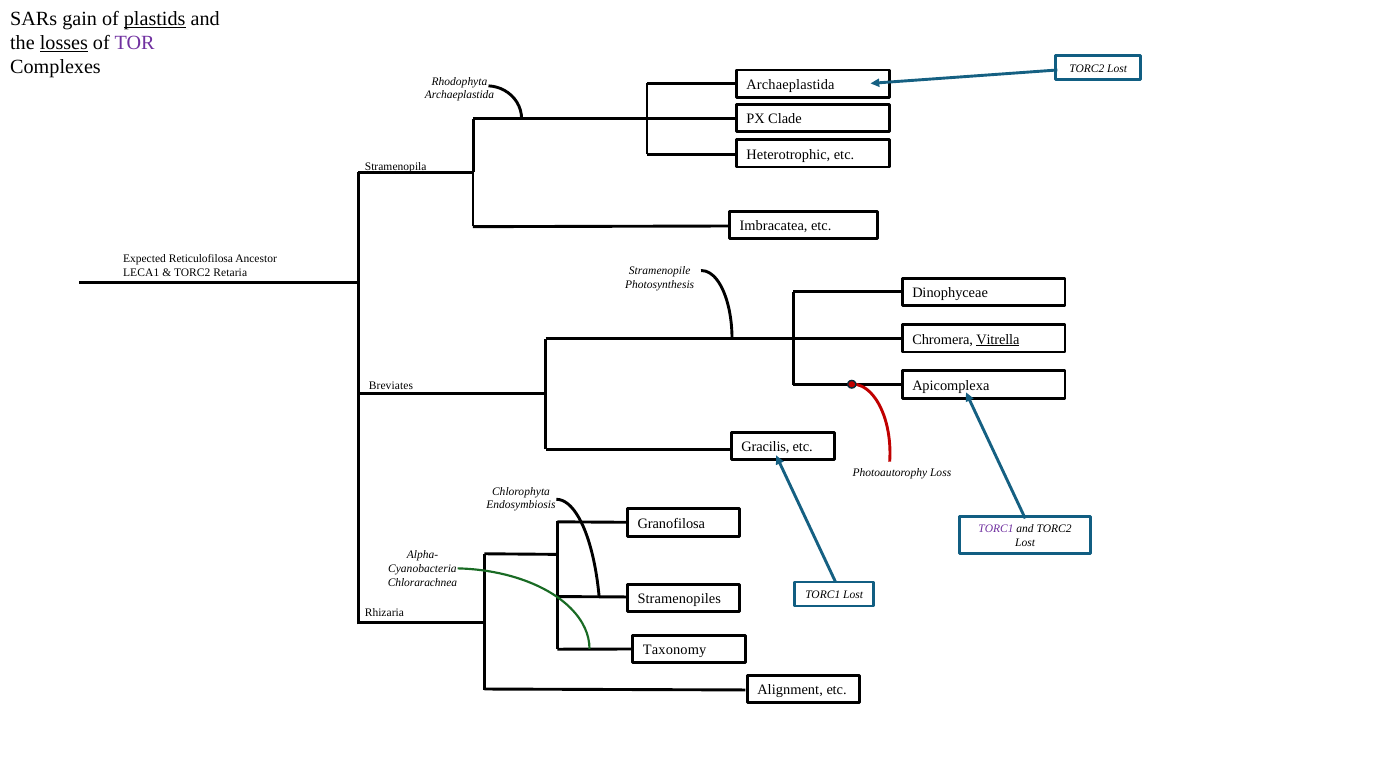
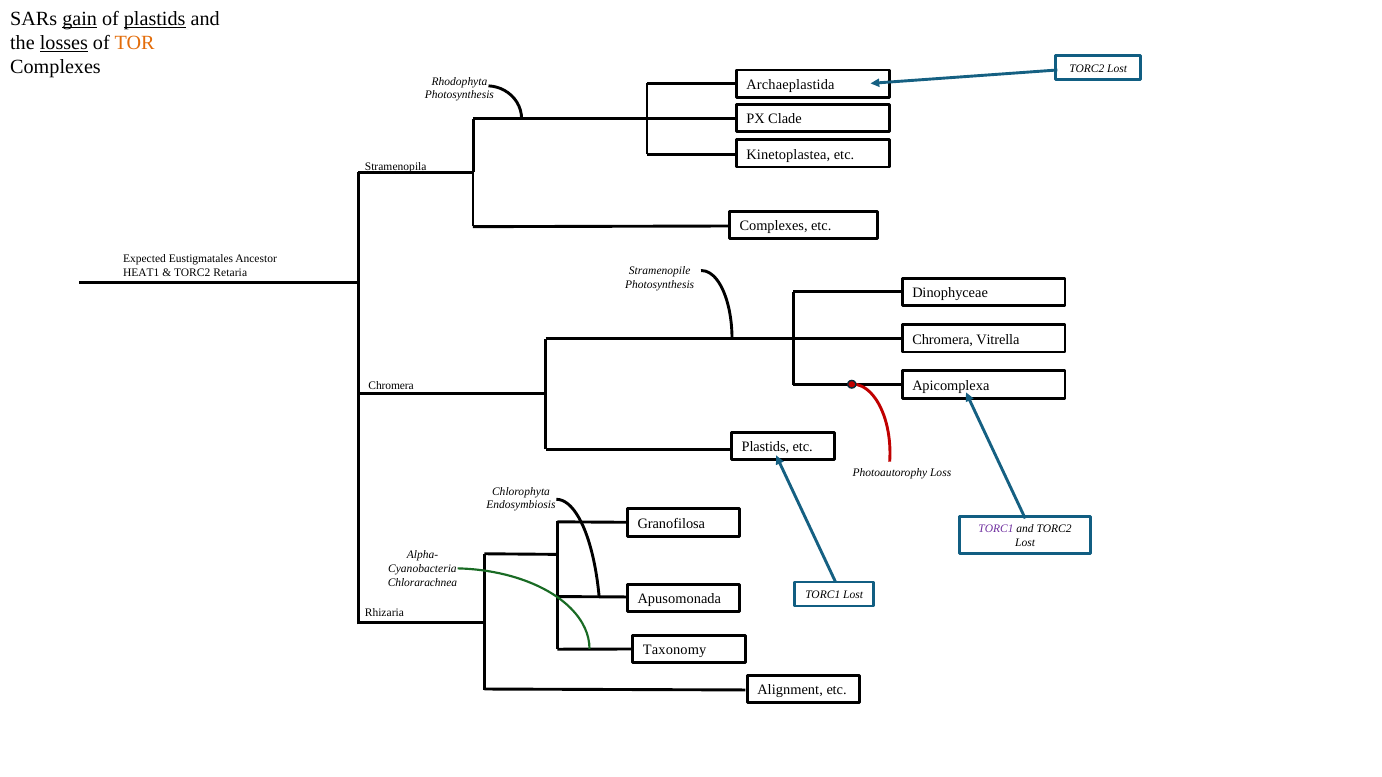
gain underline: none -> present
TOR colour: purple -> orange
Archaeplastida at (459, 95): Archaeplastida -> Photosynthesis
Heterotrophic: Heterotrophic -> Kinetoplastea
Imbracatea at (774, 226): Imbracatea -> Complexes
Reticulofilosa: Reticulofilosa -> Eustigmatales
LECA1: LECA1 -> HEAT1
Vitrella underline: present -> none
Breviates at (391, 386): Breviates -> Chromera
Gracilis at (765, 447): Gracilis -> Plastids
Stramenopiles: Stramenopiles -> Apusomonada
